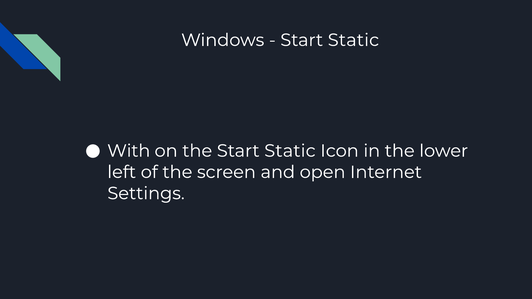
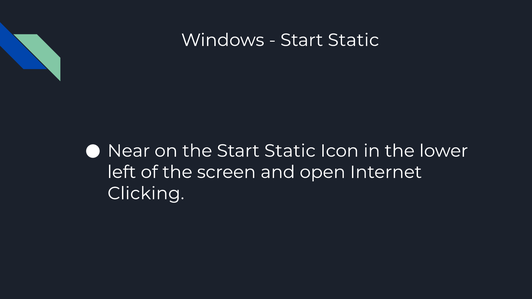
With: With -> Near
Settings: Settings -> Clicking
